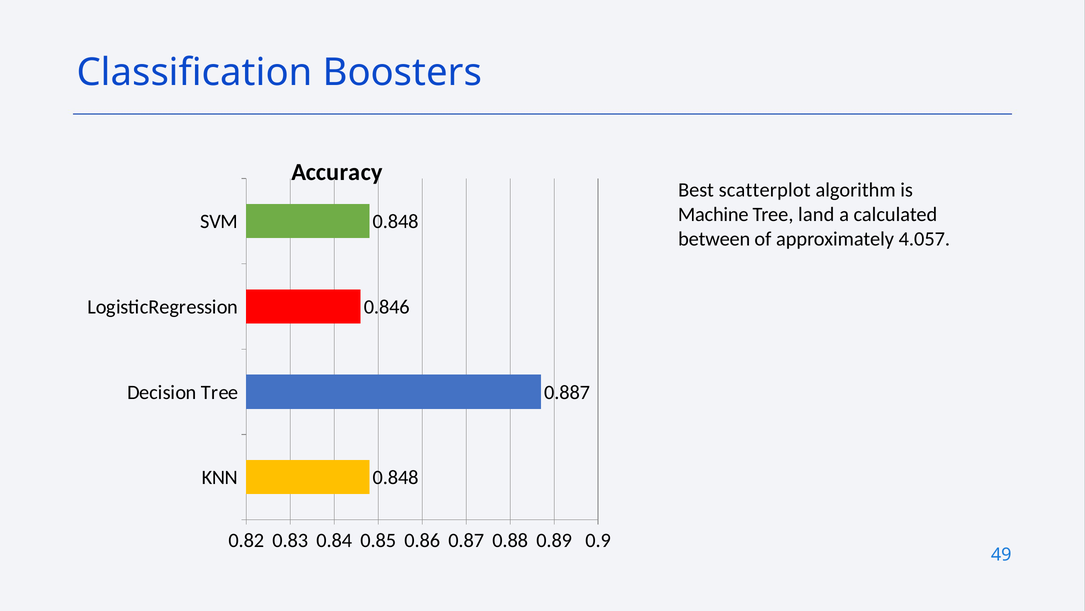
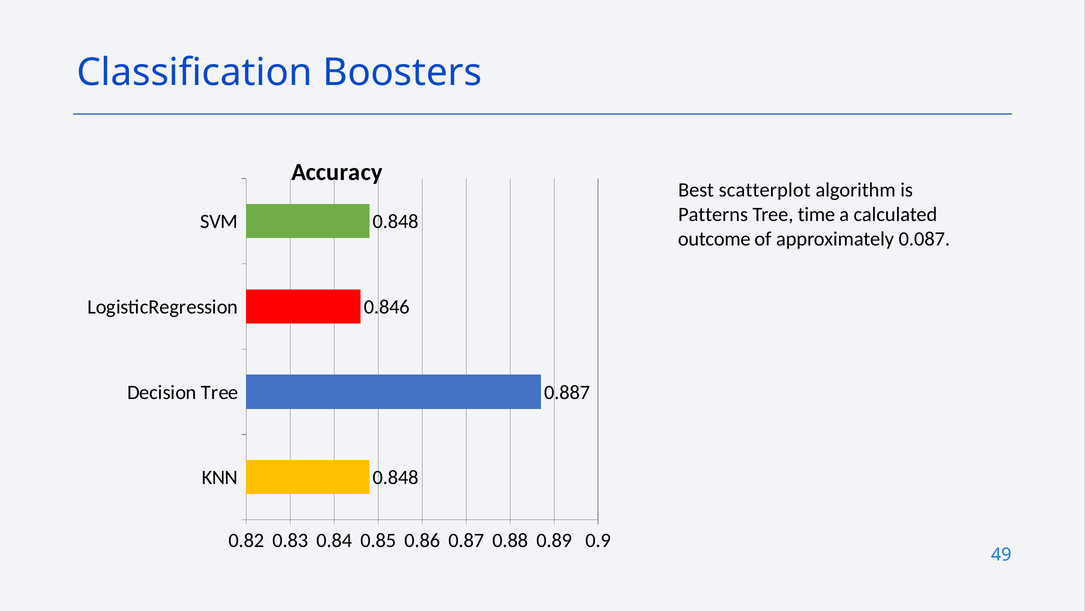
Machine: Machine -> Patterns
land: land -> time
between: between -> outcome
4.057: 4.057 -> 0.087
